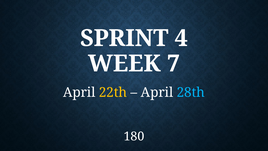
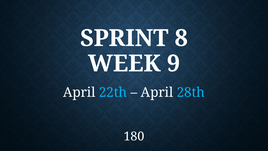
4: 4 -> 8
7: 7 -> 9
22th colour: yellow -> light blue
